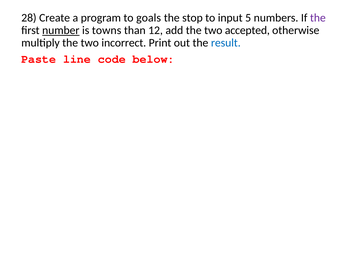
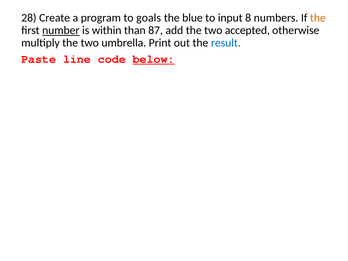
stop: stop -> blue
5: 5 -> 8
the at (318, 18) colour: purple -> orange
towns: towns -> within
12: 12 -> 87
incorrect: incorrect -> umbrella
below underline: none -> present
